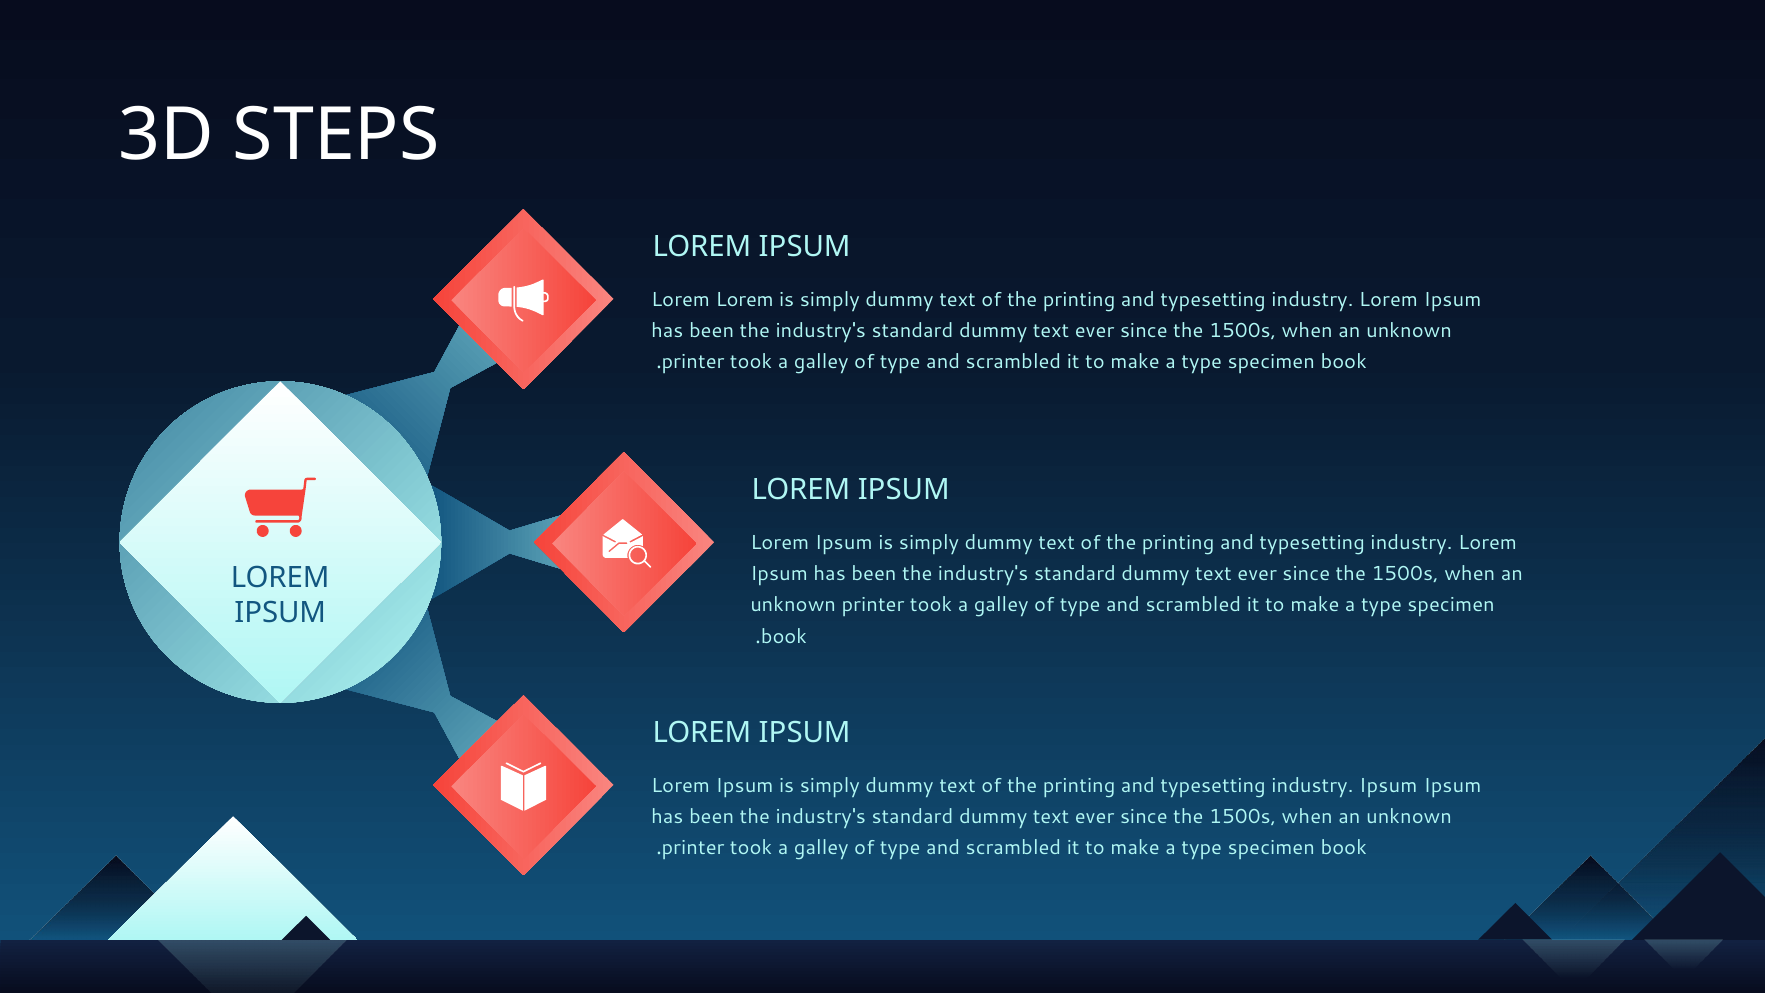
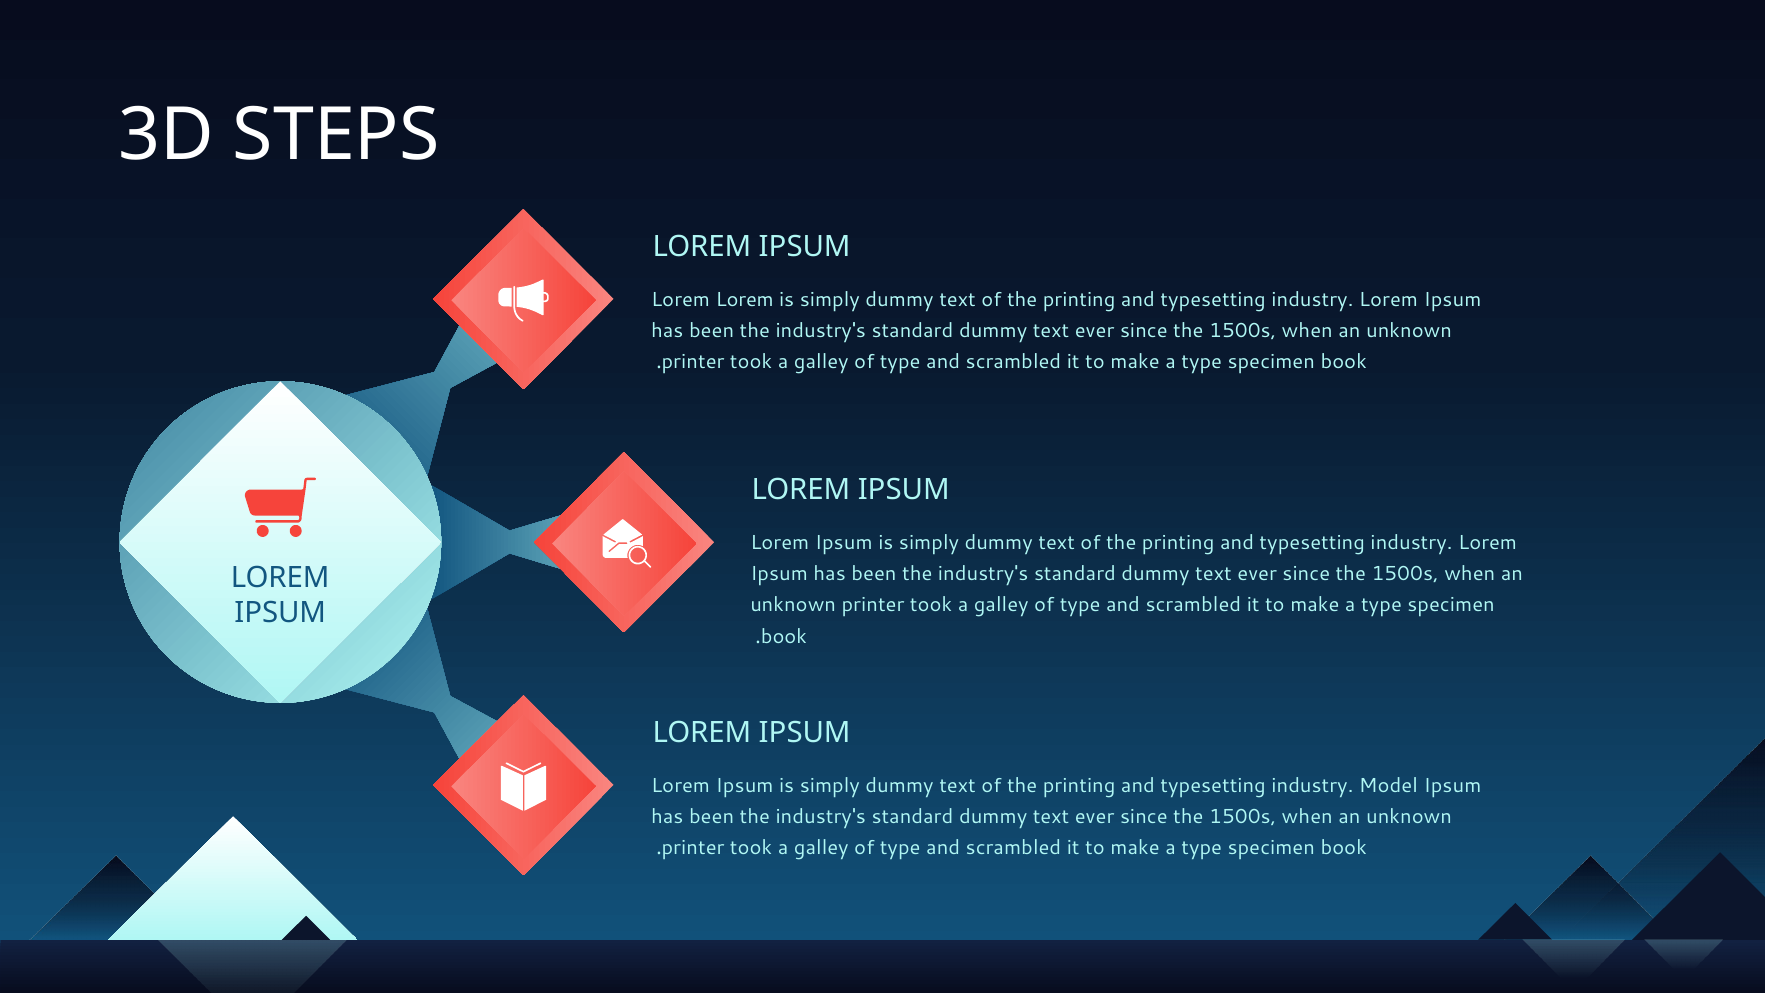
industry Ipsum: Ipsum -> Model
